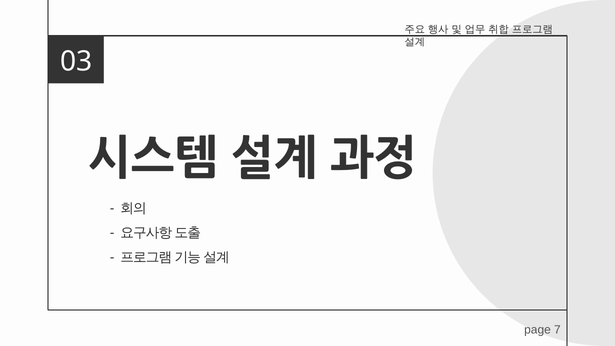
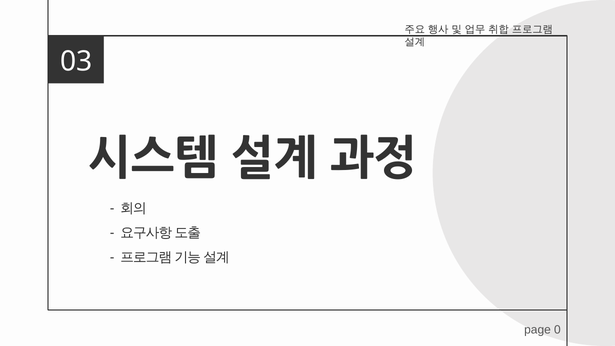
7: 7 -> 0
